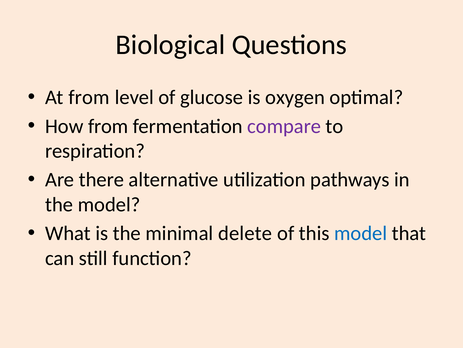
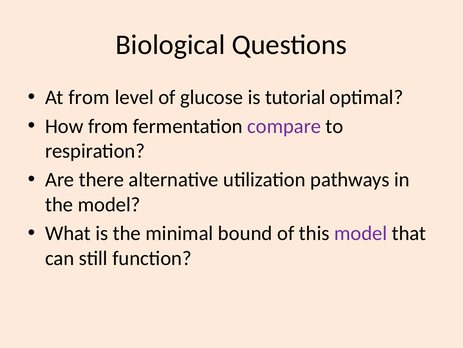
oxygen: oxygen -> tutorial
delete: delete -> bound
model at (361, 233) colour: blue -> purple
